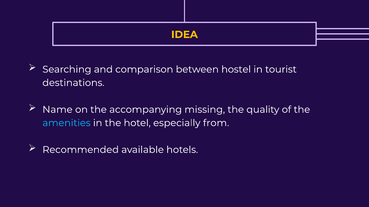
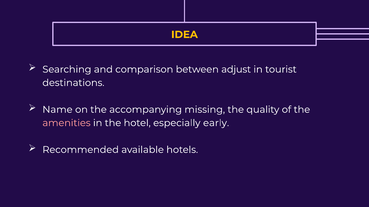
hostel: hostel -> adjust
amenities colour: light blue -> pink
from: from -> early
